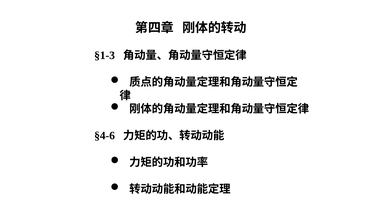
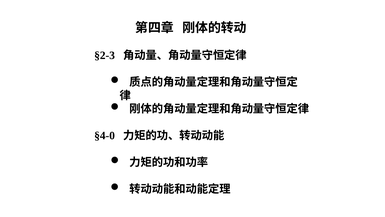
§1-3: §1-3 -> §2-3
§4-6: §4-6 -> §4-0
